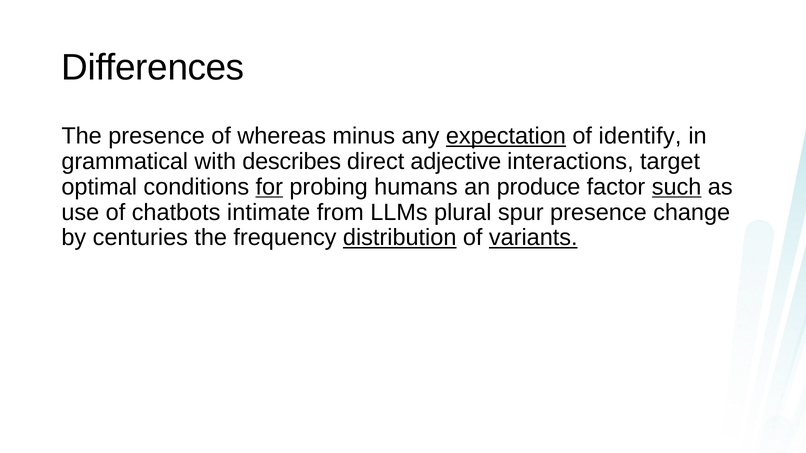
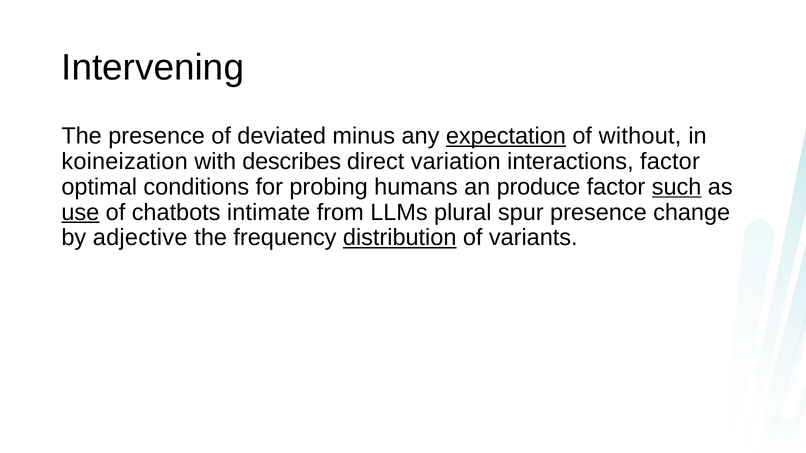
Differences: Differences -> Intervening
whereas: whereas -> deviated
identify: identify -> without
grammatical: grammatical -> koineization
adjective: adjective -> variation
interactions target: target -> factor
for underline: present -> none
use underline: none -> present
centuries: centuries -> adjective
variants underline: present -> none
